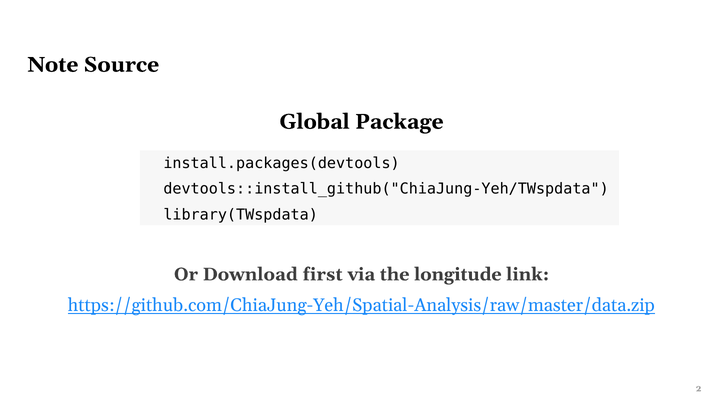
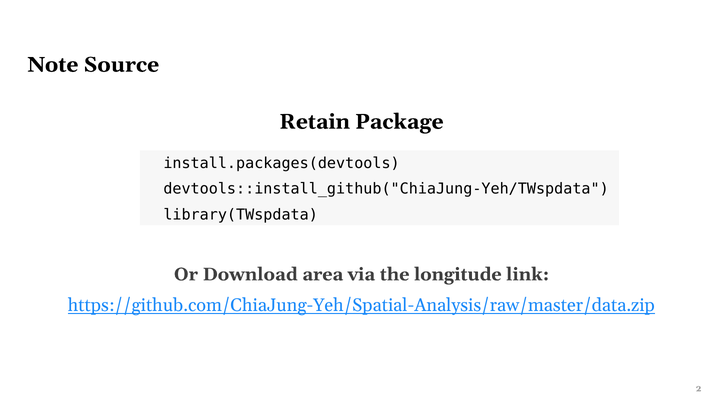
Global: Global -> Retain
first: first -> area
